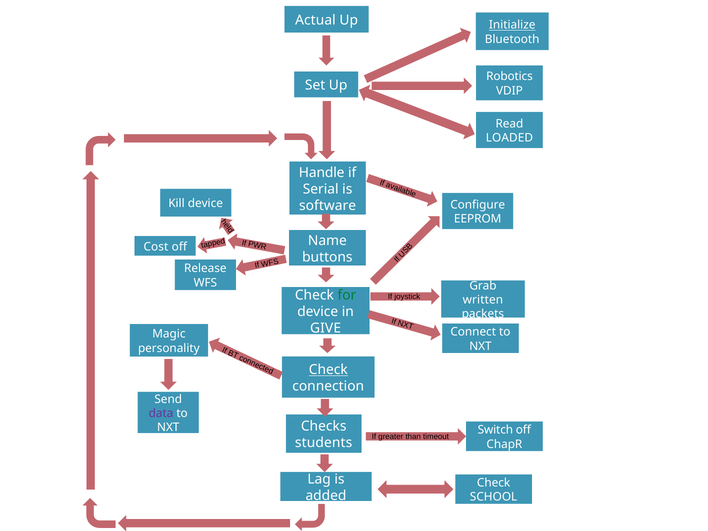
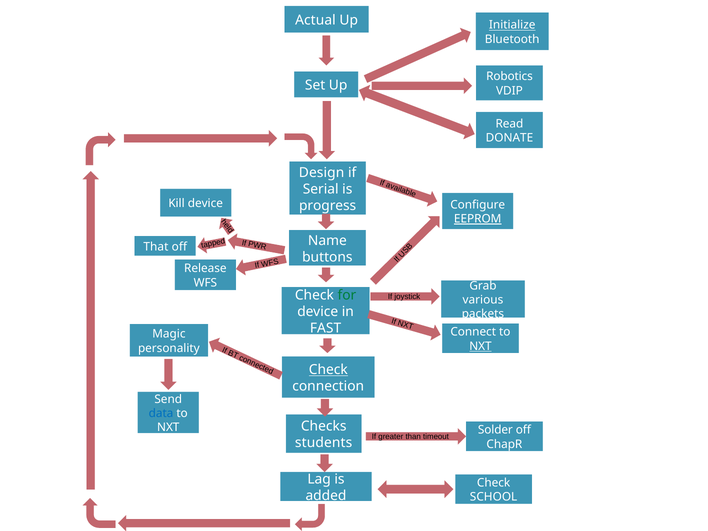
LOADED: LOADED -> DONATE
Handle: Handle -> Design
software: software -> progress
EEPROM underline: none -> present
Cost: Cost -> That
written: written -> various
GIVE: GIVE -> FAST
NXT at (480, 346) underline: none -> present
data colour: purple -> blue
Switch: Switch -> Solder
